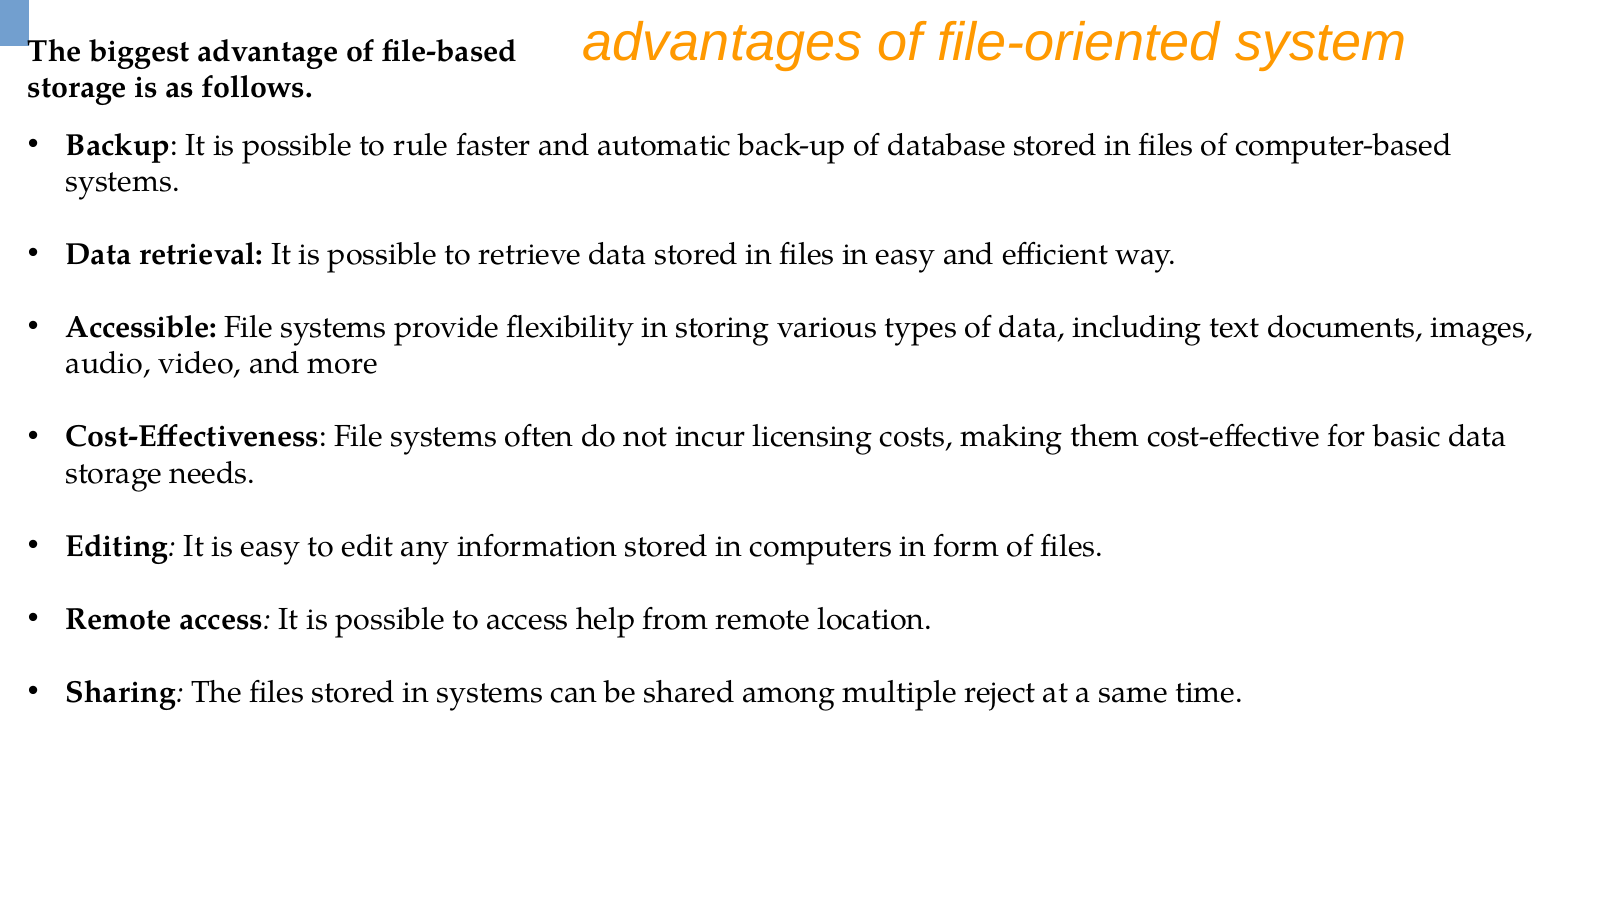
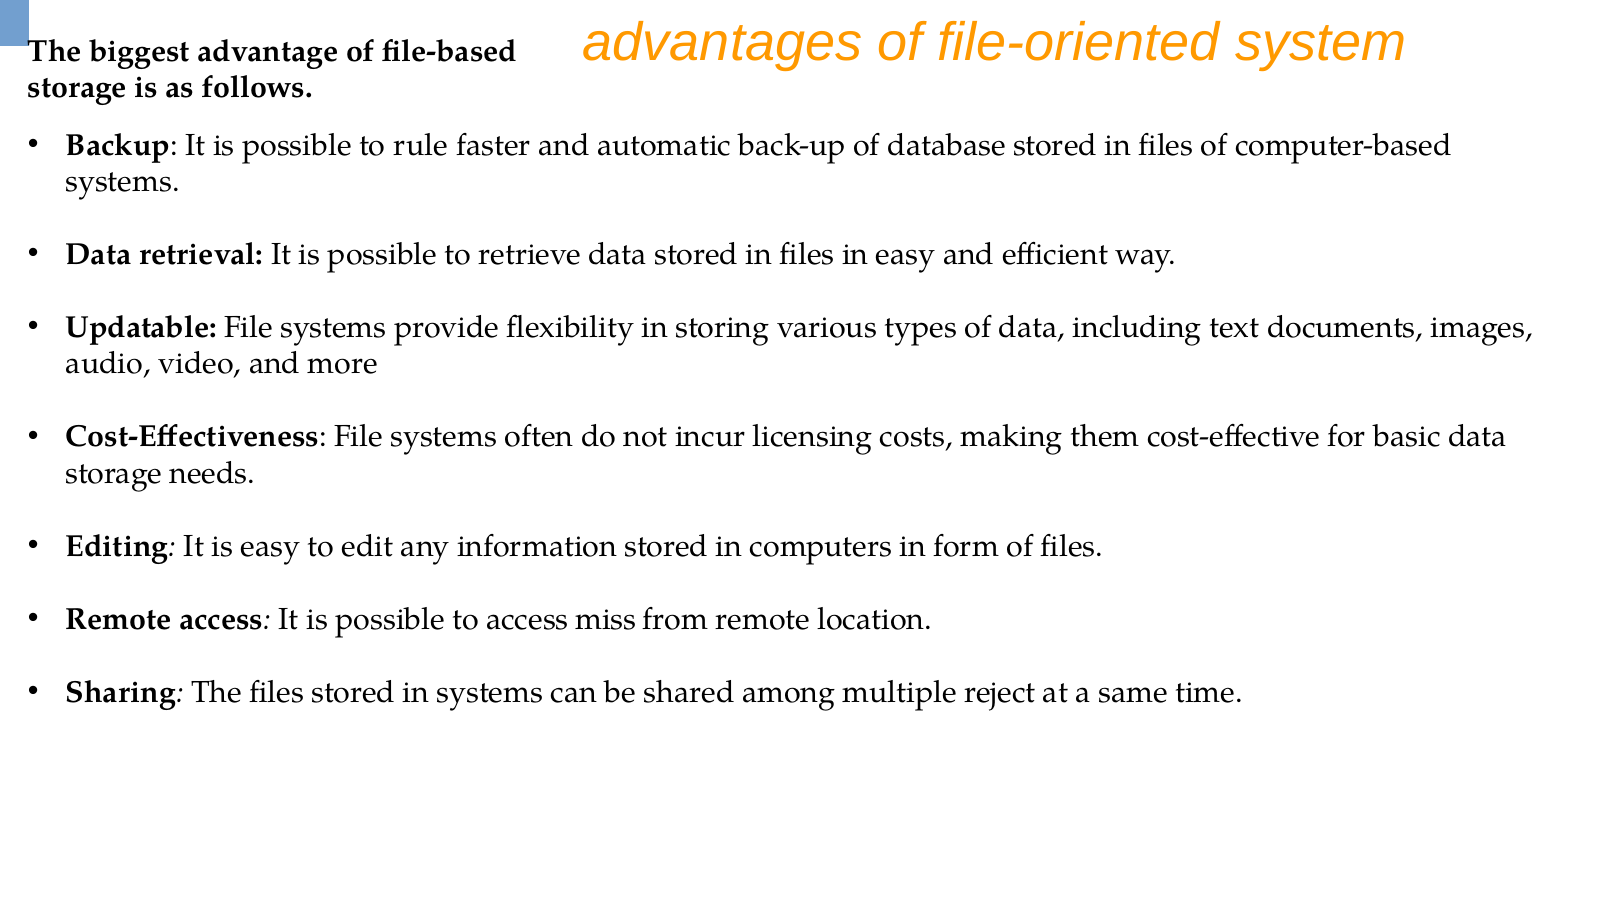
Accessible: Accessible -> Updatable
help: help -> miss
